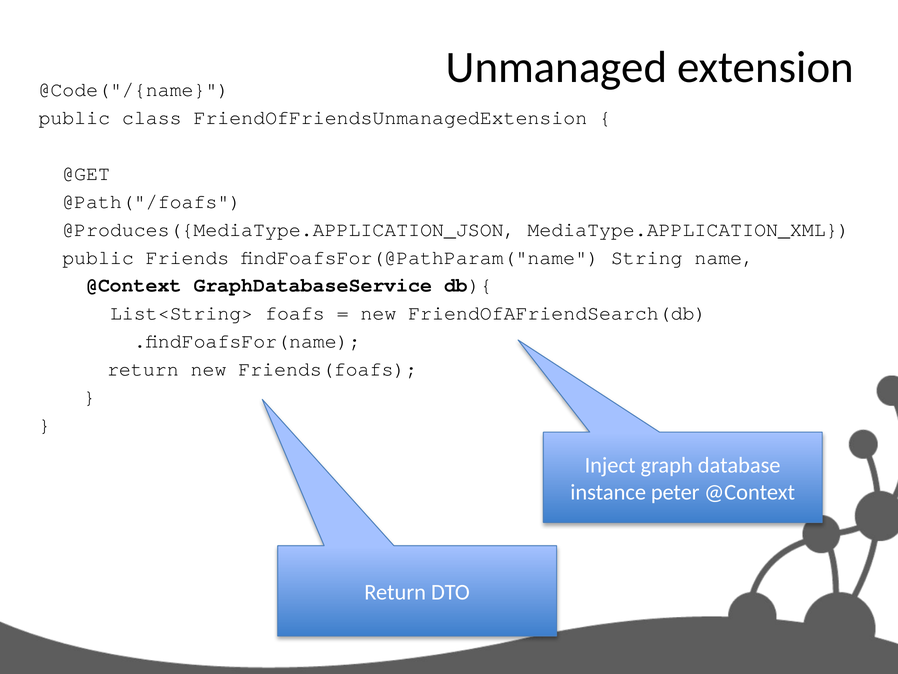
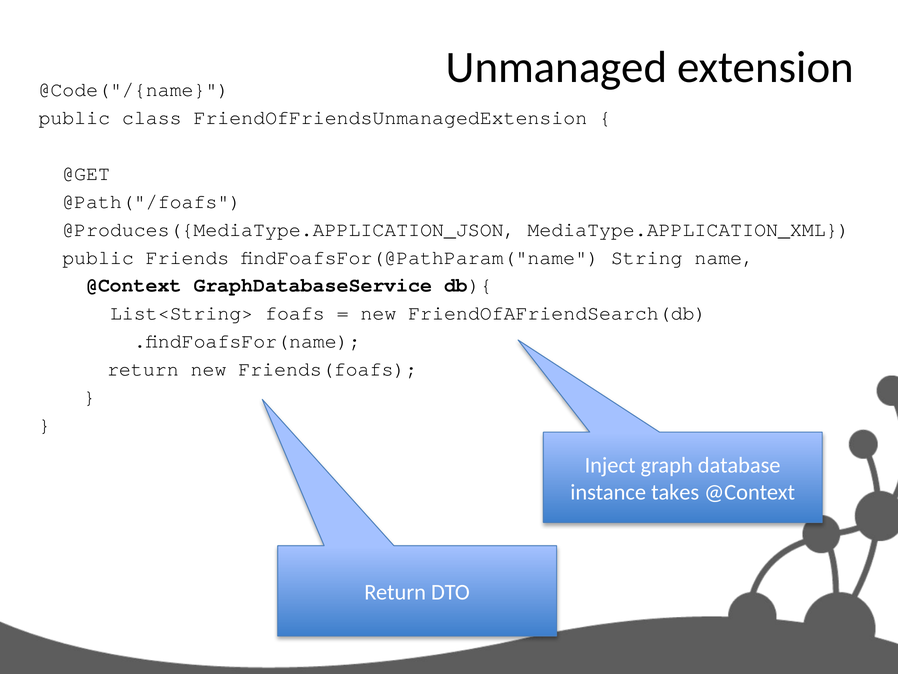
peter: peter -> takes
